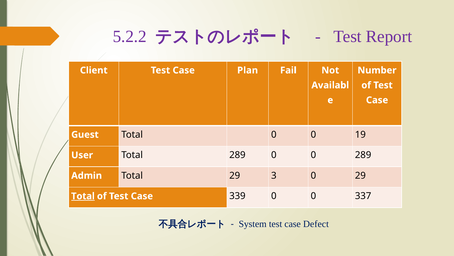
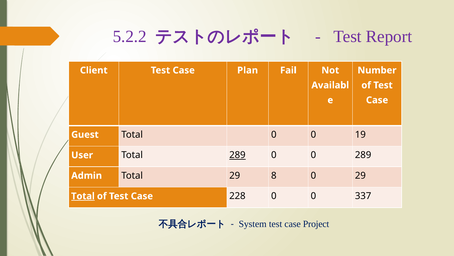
289 at (237, 155) underline: none -> present
3: 3 -> 8
339: 339 -> 228
Defect: Defect -> Project
